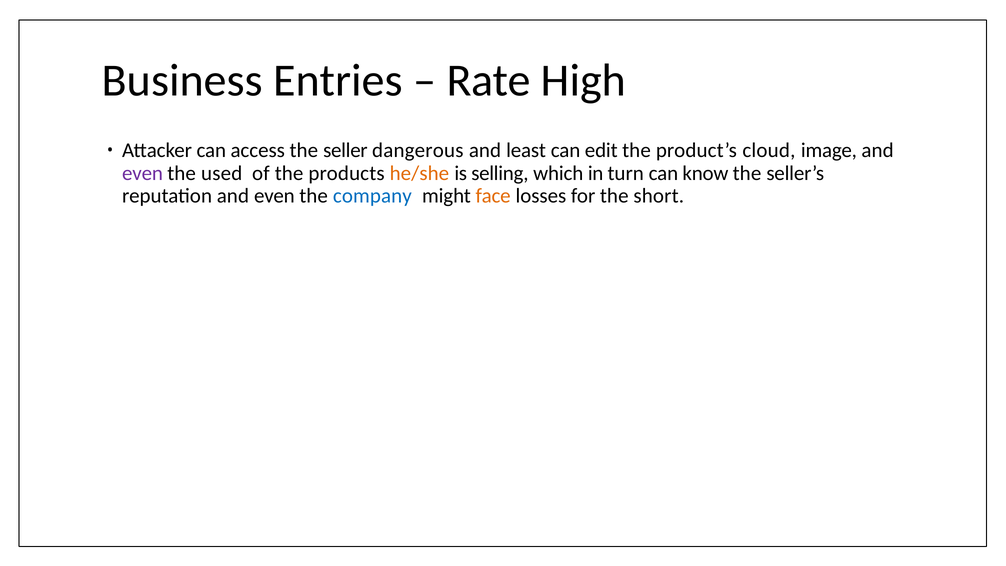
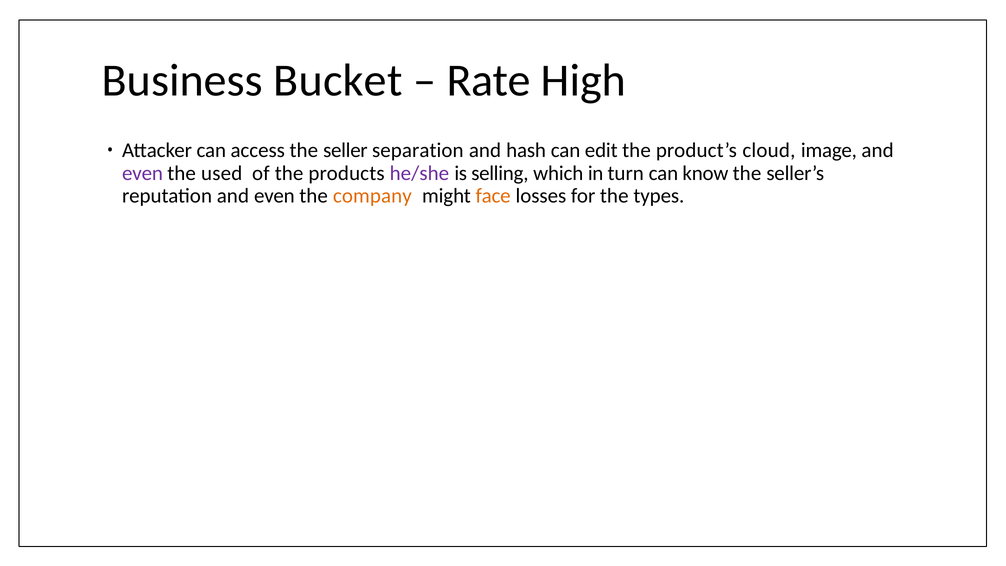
Entries: Entries -> Bucket
dangerous: dangerous -> separation
least: least -> hash
he/she colour: orange -> purple
company colour: blue -> orange
short: short -> types
